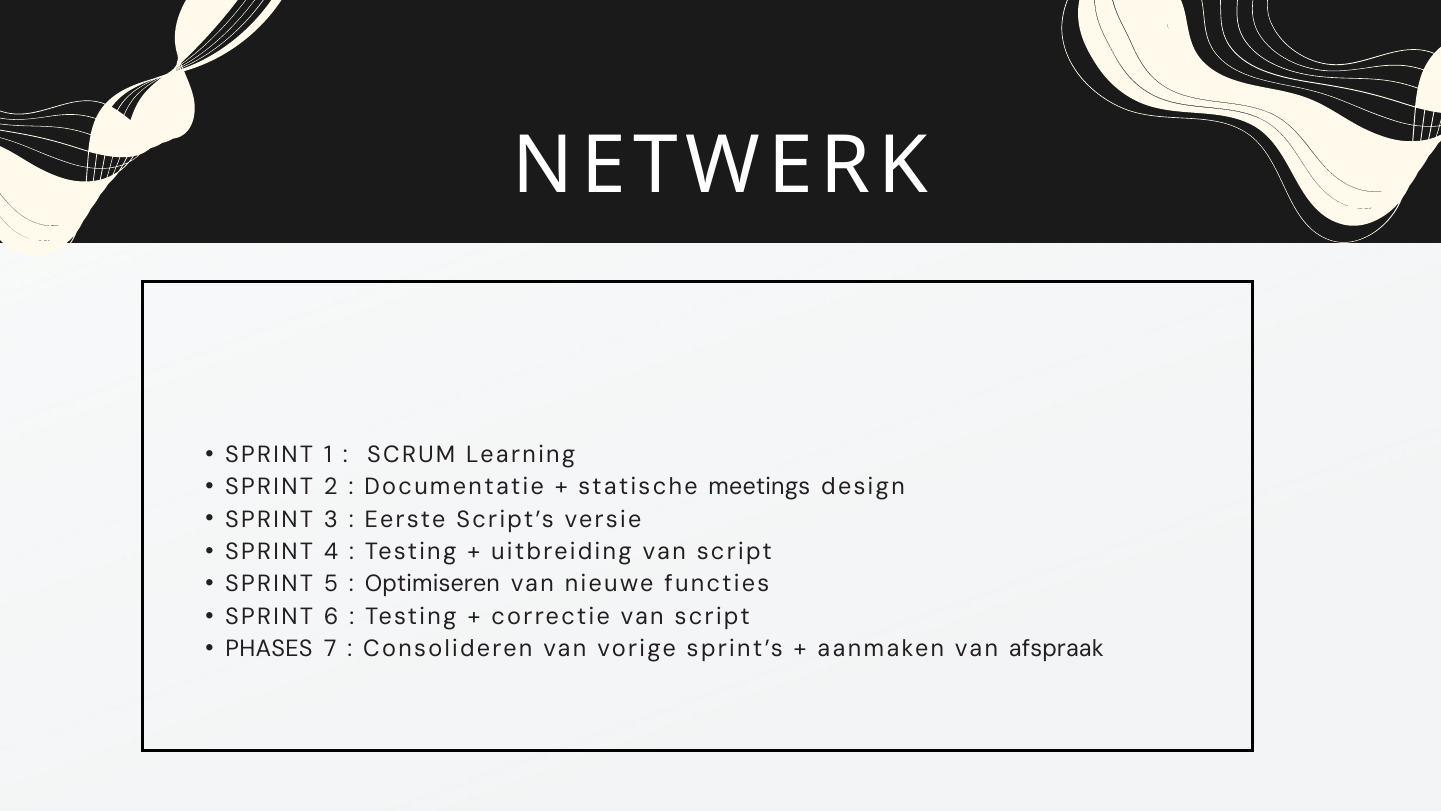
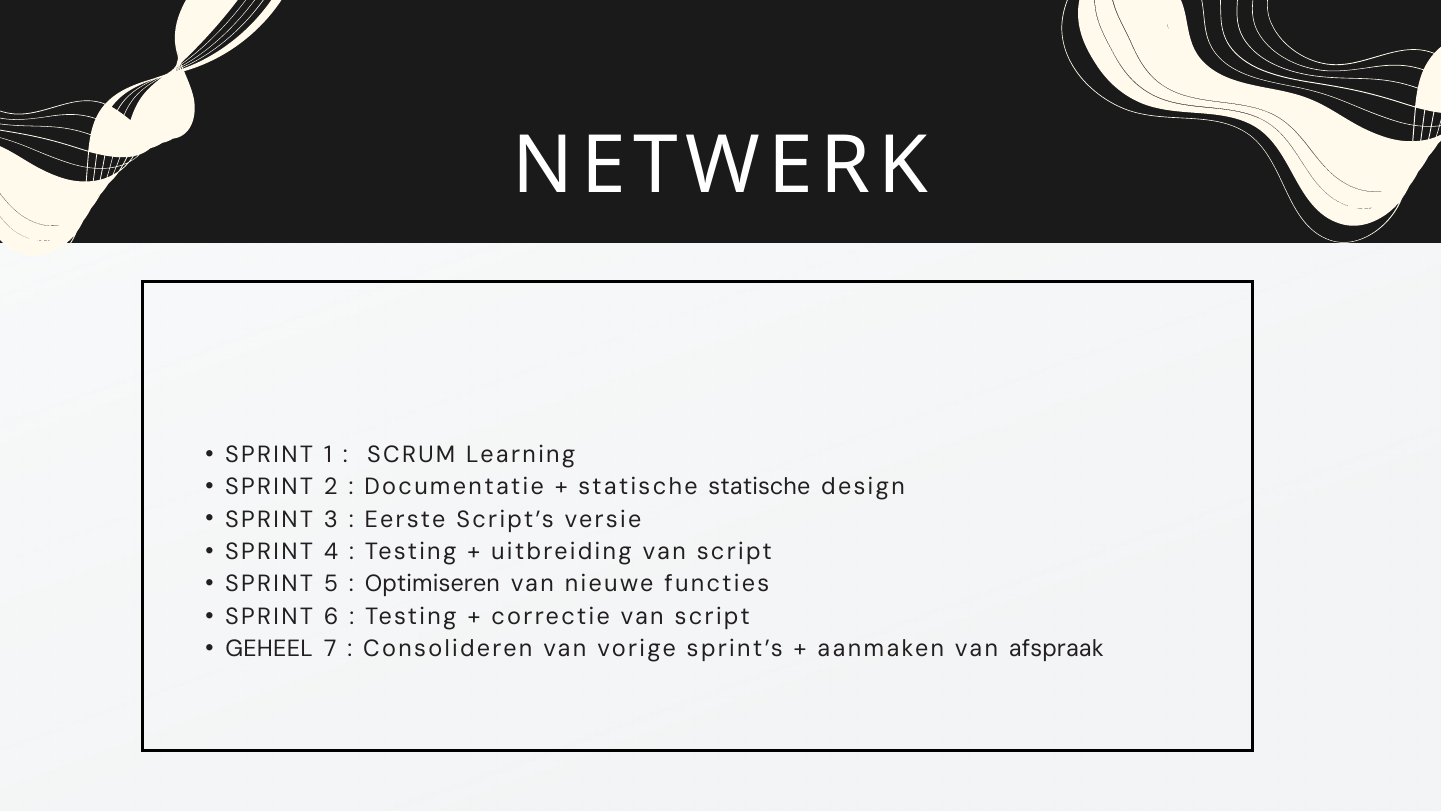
statische meetings: meetings -> statische
PHASES: PHASES -> GEHEEL
